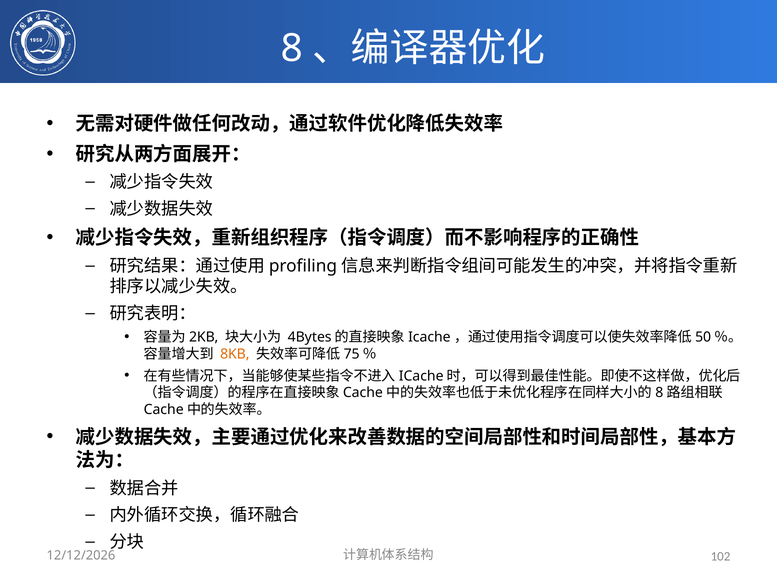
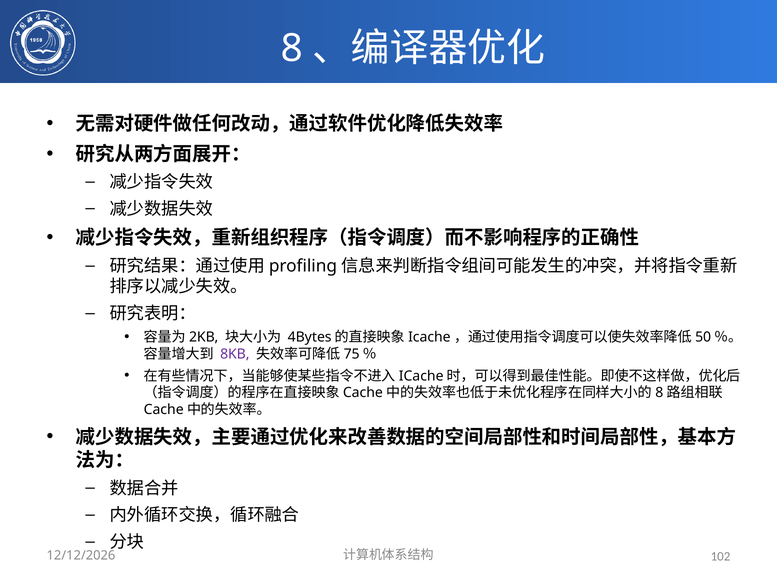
8KB colour: orange -> purple
